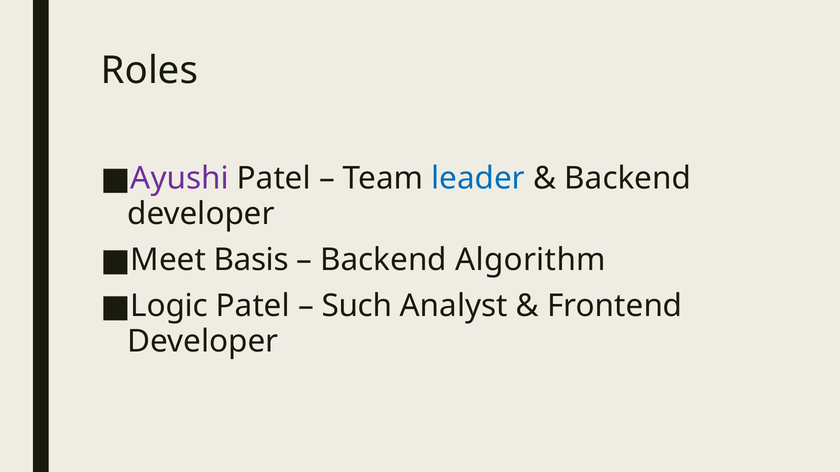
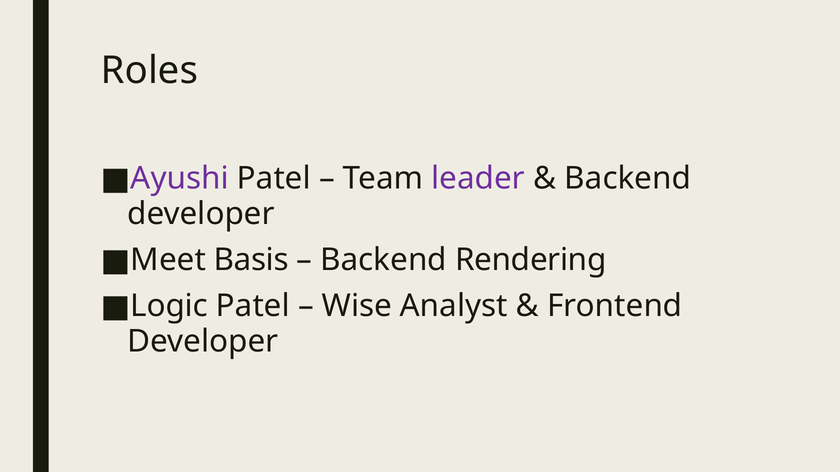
leader colour: blue -> purple
Algorithm: Algorithm -> Rendering
Such: Such -> Wise
